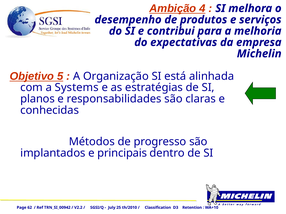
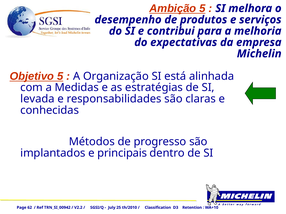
Ambição 4: 4 -> 5
Systems: Systems -> Medidas
planos: planos -> levada
